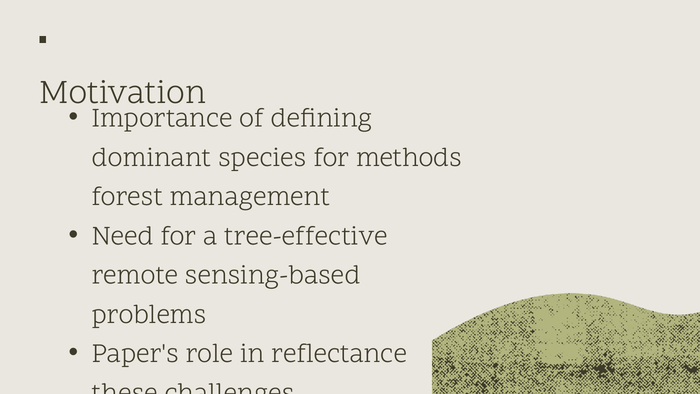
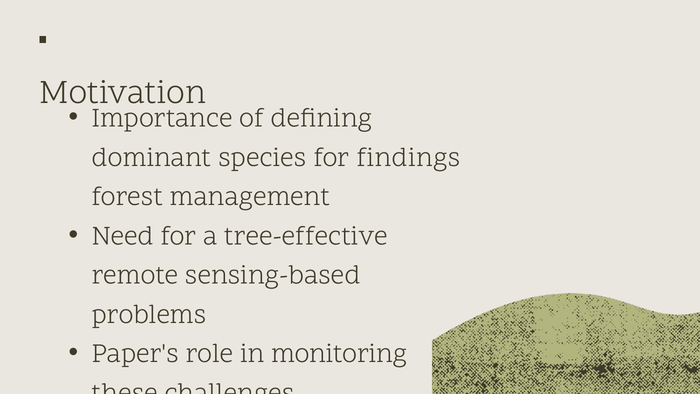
methods: methods -> findings
reflectance: reflectance -> monitoring
